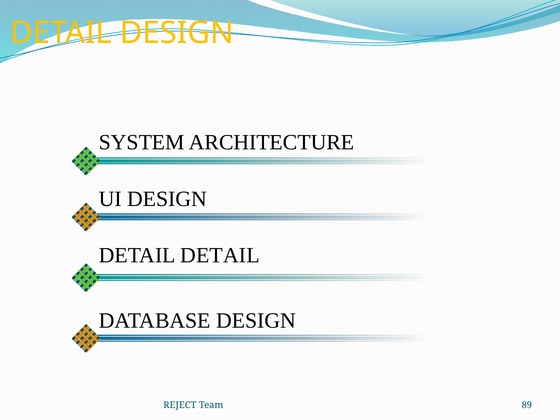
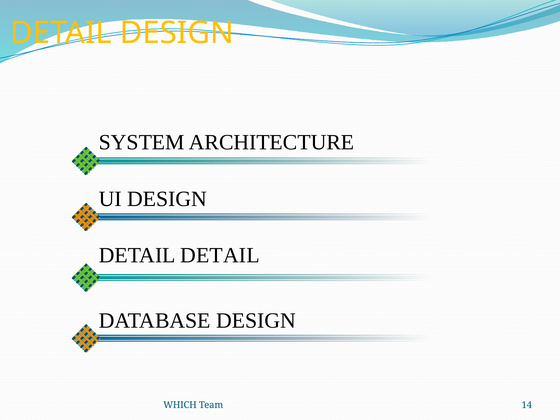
REJECT: REJECT -> WHICH
89: 89 -> 14
